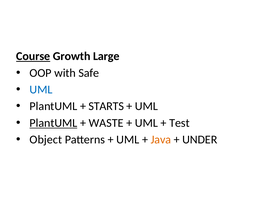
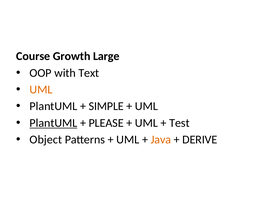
Course underline: present -> none
Safe: Safe -> Text
UML at (41, 90) colour: blue -> orange
STARTS: STARTS -> SIMPLE
WASTE: WASTE -> PLEASE
UNDER: UNDER -> DERIVE
